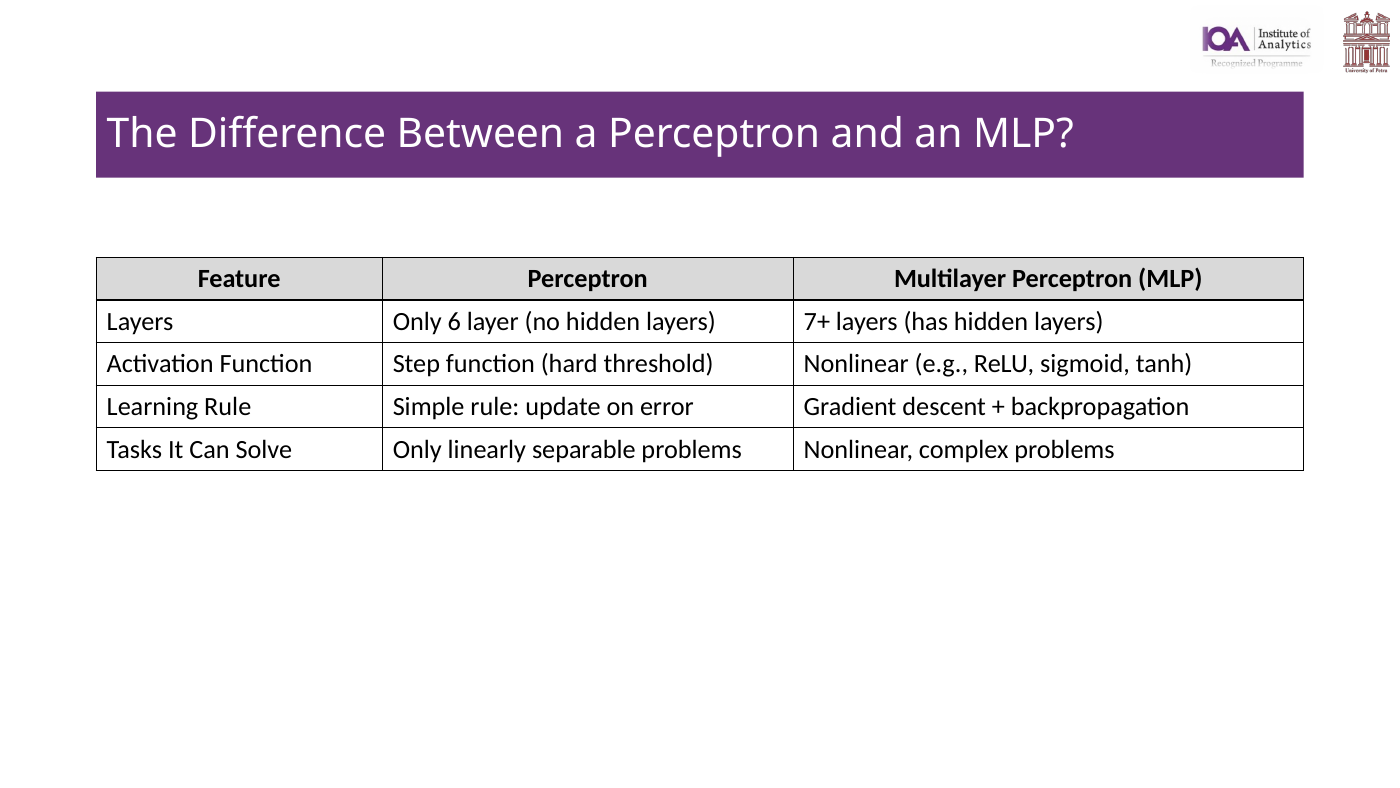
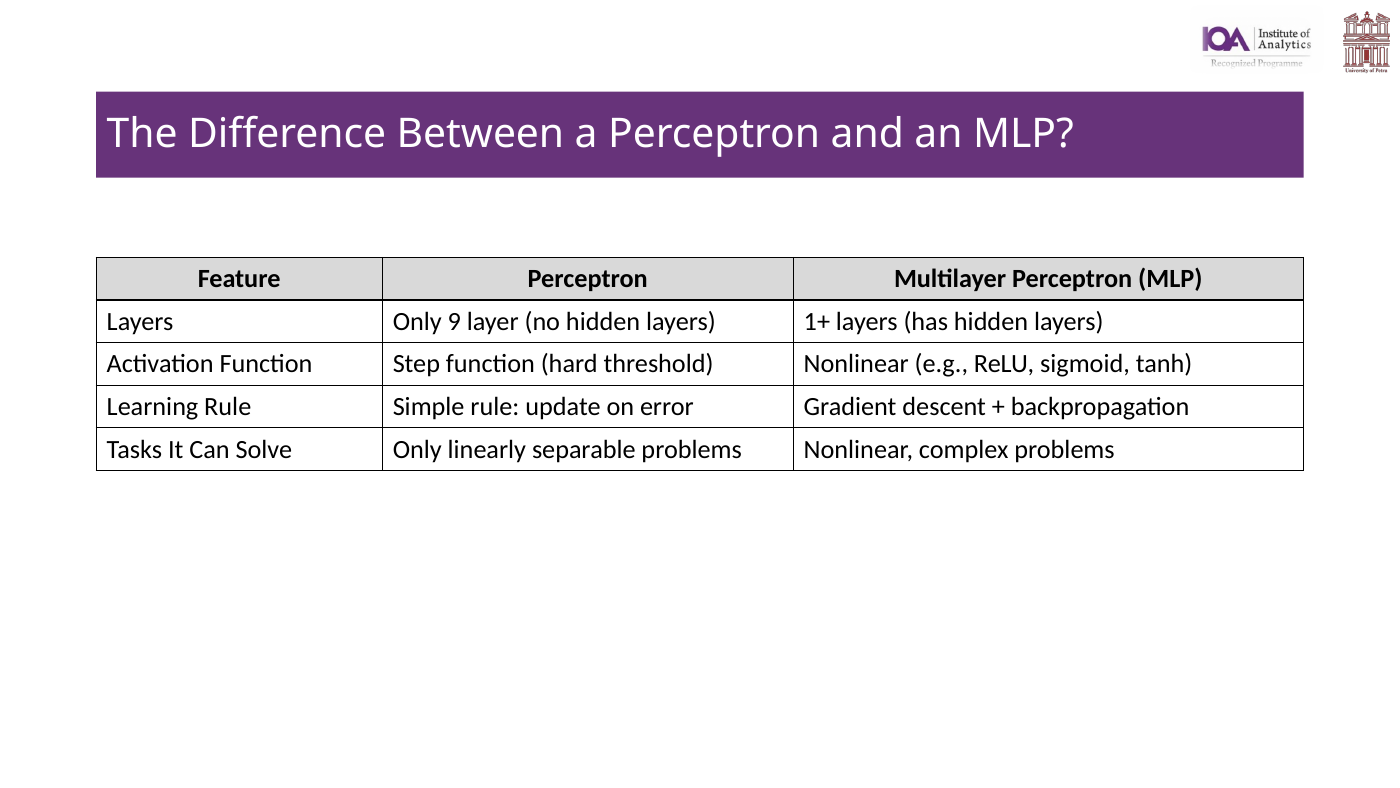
6: 6 -> 9
7+: 7+ -> 1+
